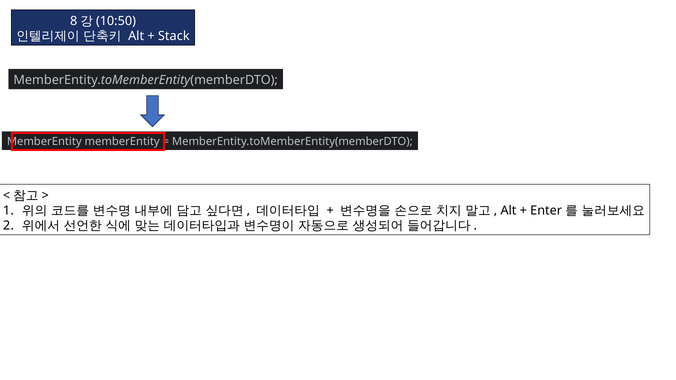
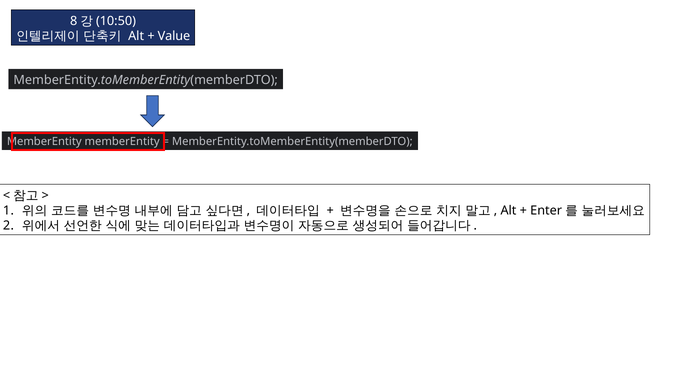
Stack: Stack -> Value
